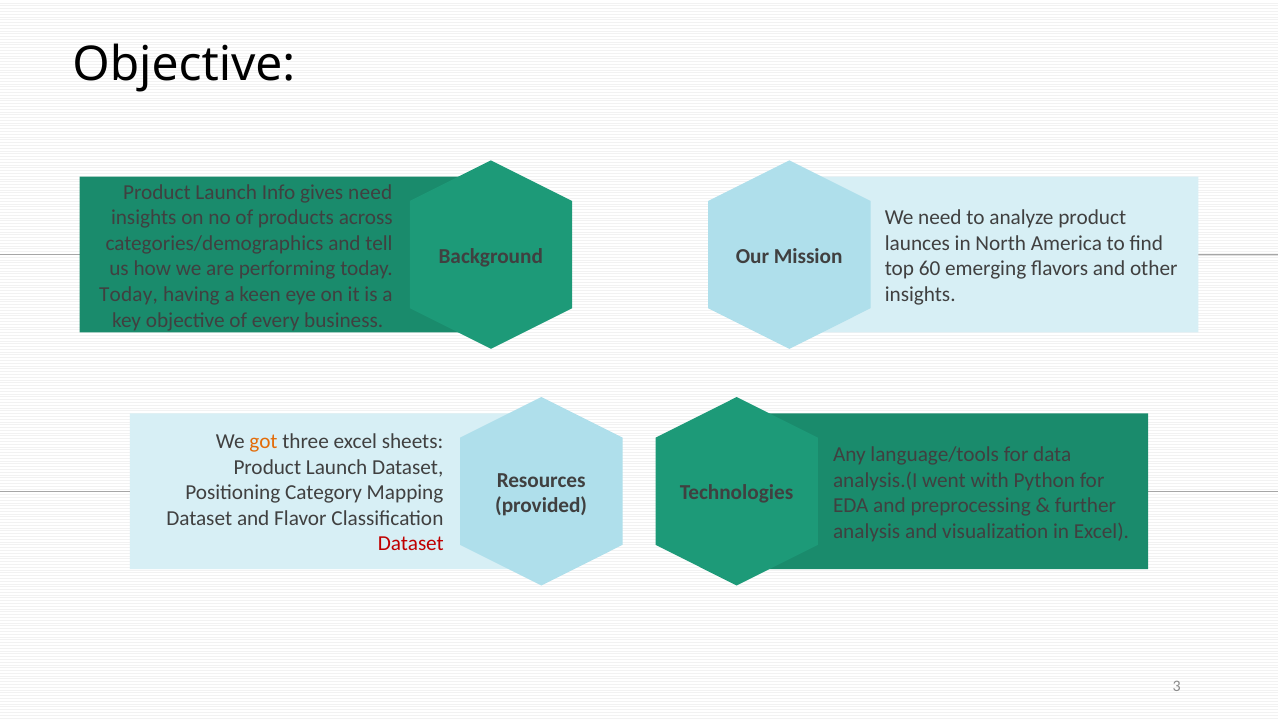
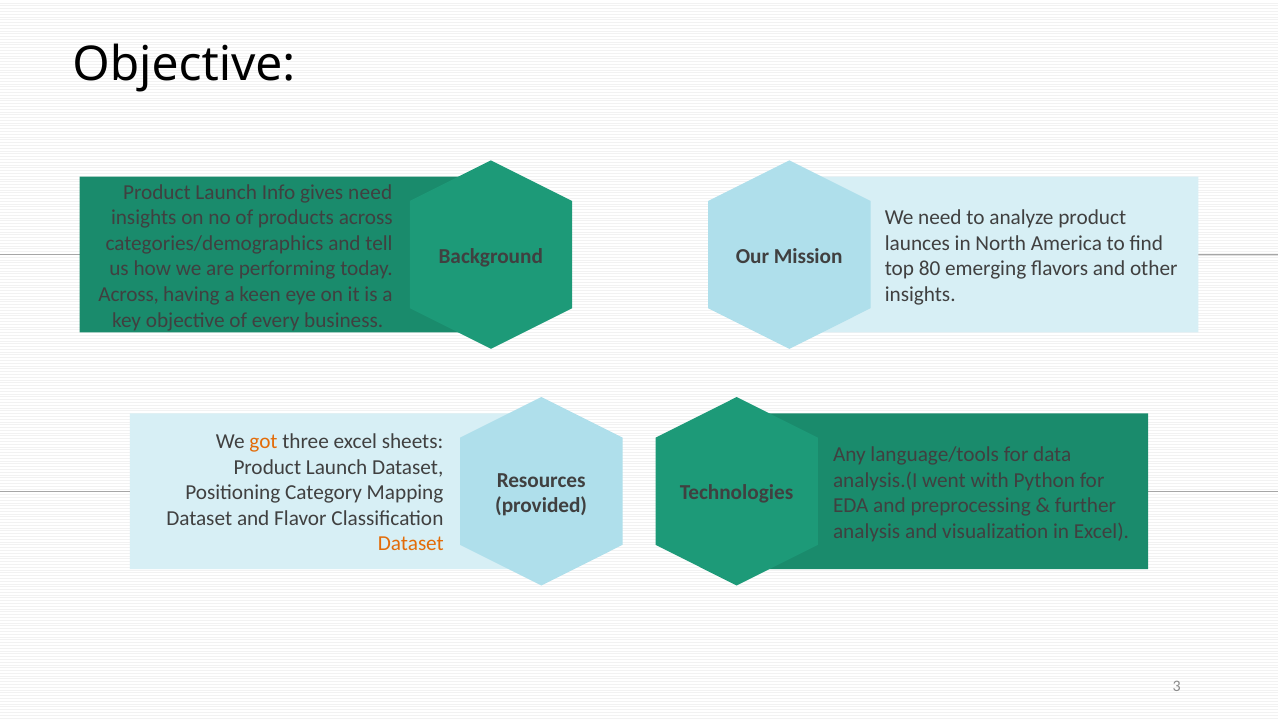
60: 60 -> 80
Today at (128, 294): Today -> Across
Dataset at (411, 544) colour: red -> orange
